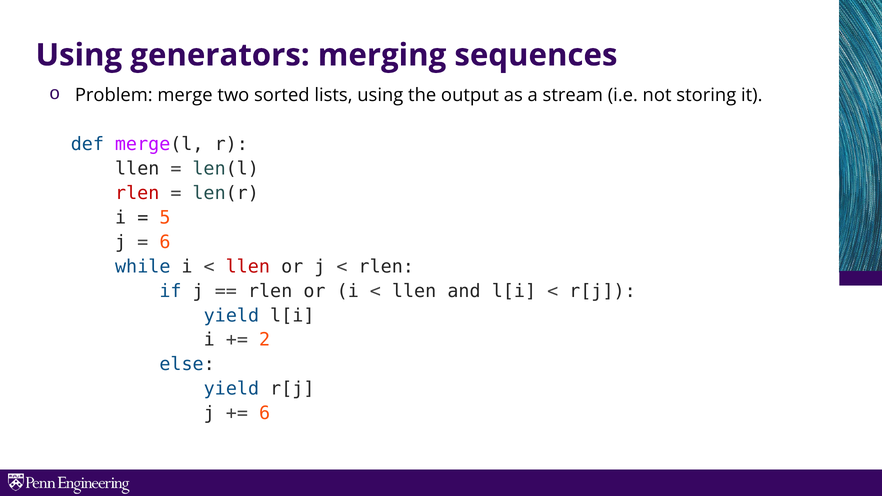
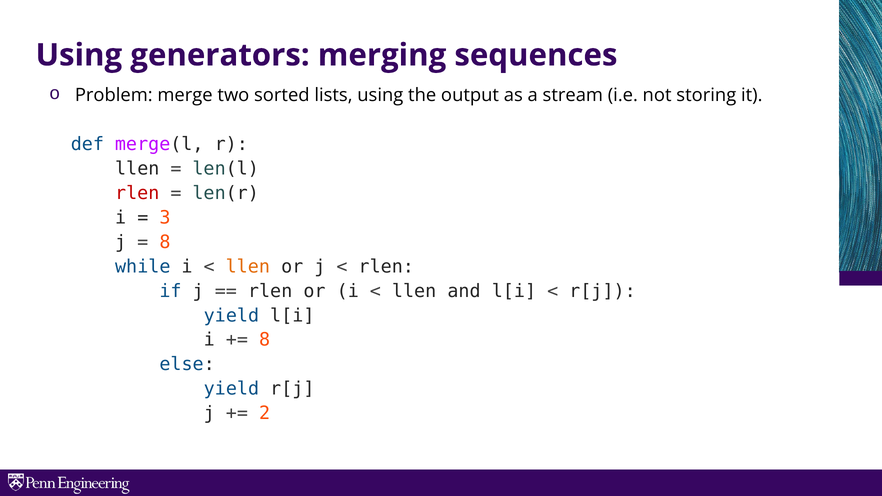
5: 5 -> 3
6 at (165, 242): 6 -> 8
llen at (248, 267) colour: red -> orange
2 at (265, 340): 2 -> 8
6 at (265, 413): 6 -> 2
